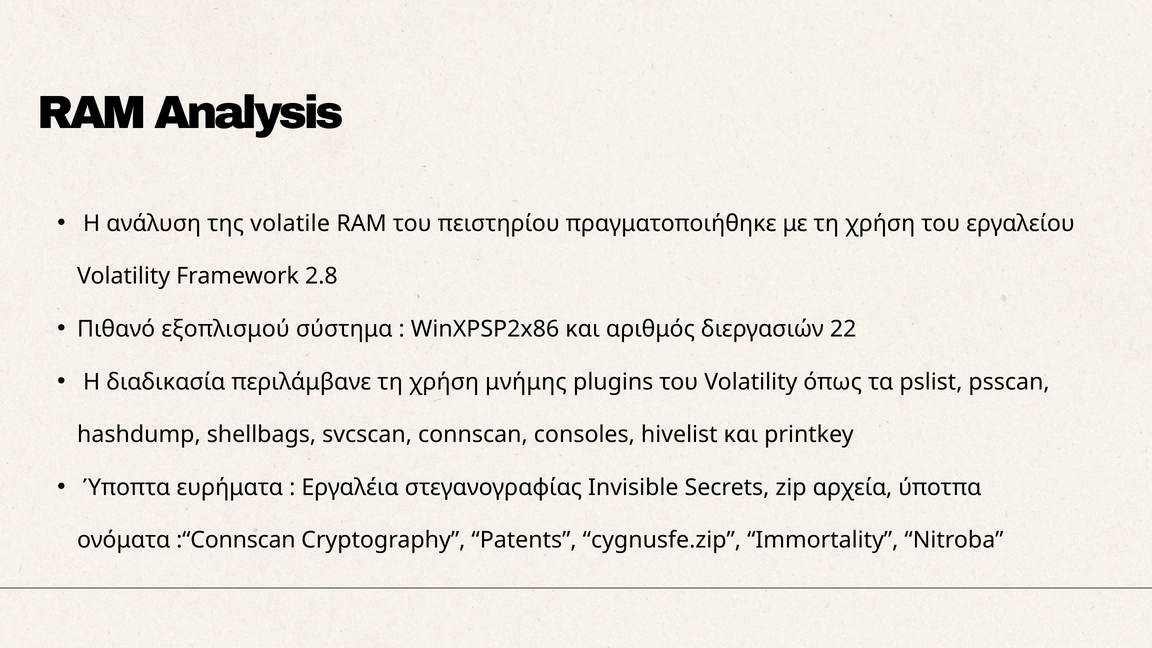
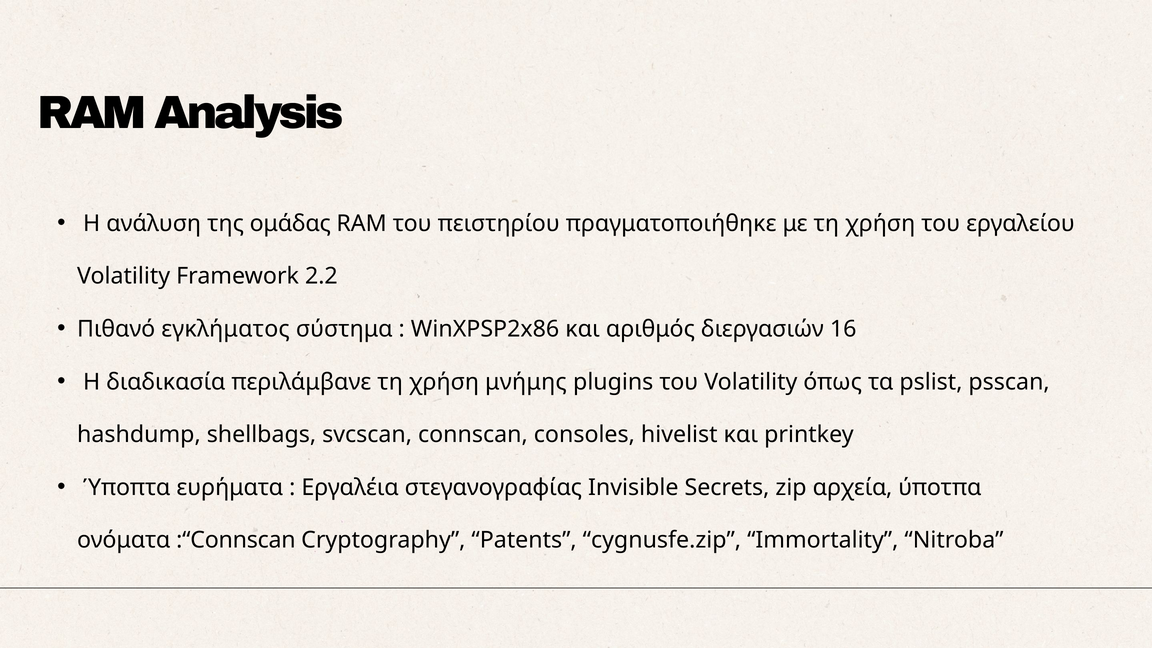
volatile: volatile -> ομάδας
2.8: 2.8 -> 2.2
εξοπλισμού: εξοπλισμού -> εγκλήματος
22: 22 -> 16
